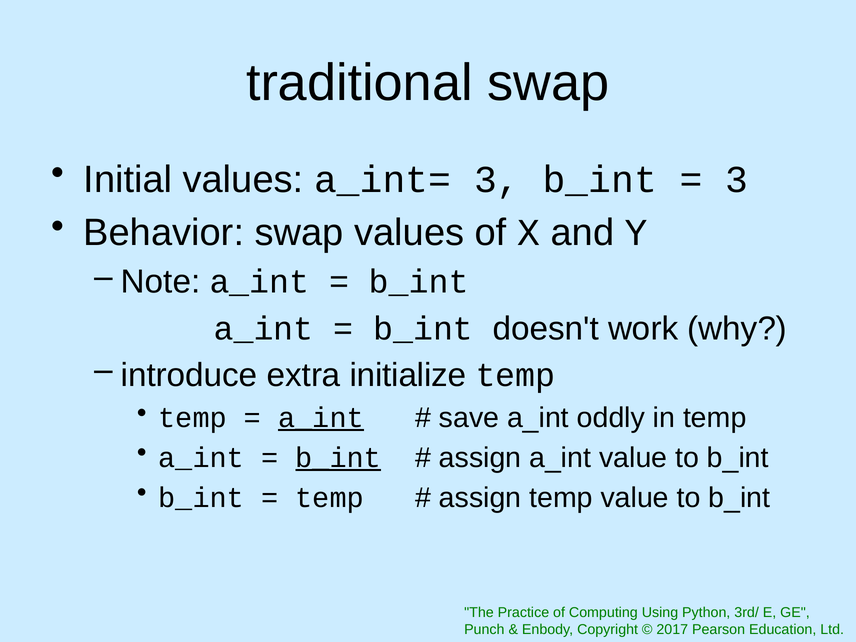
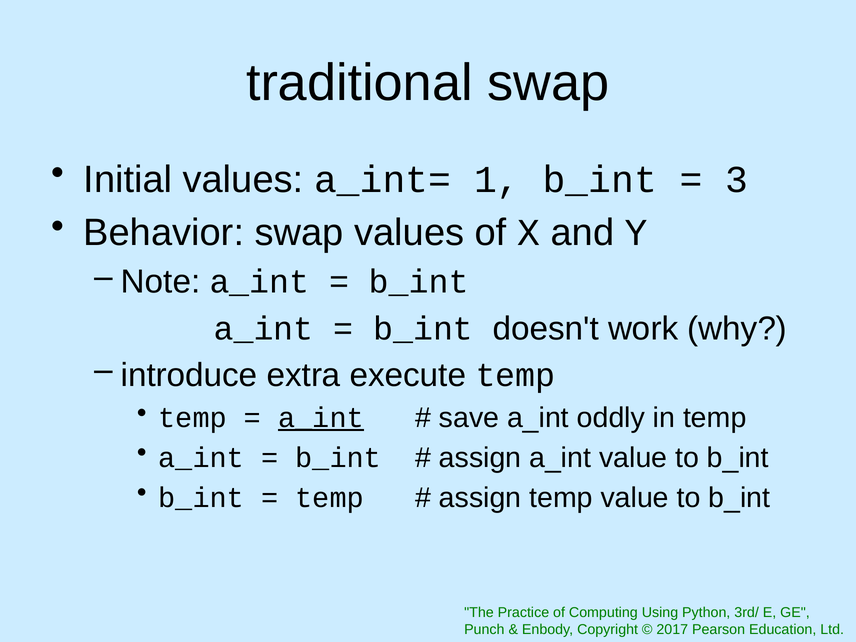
a_int= 3: 3 -> 1
initialize: initialize -> execute
b_int at (338, 458) underline: present -> none
